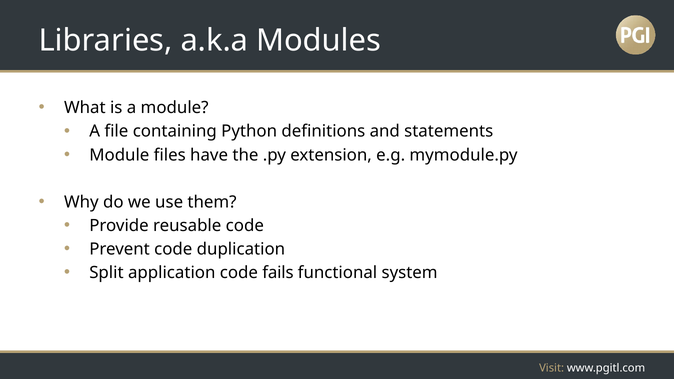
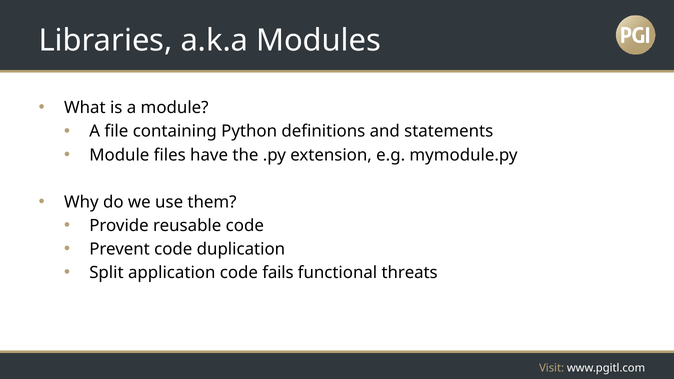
system: system -> threats
